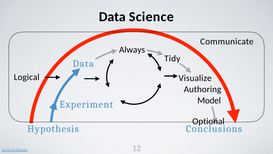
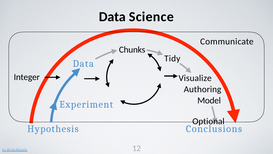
Always: Always -> Chunks
Logical: Logical -> Integer
